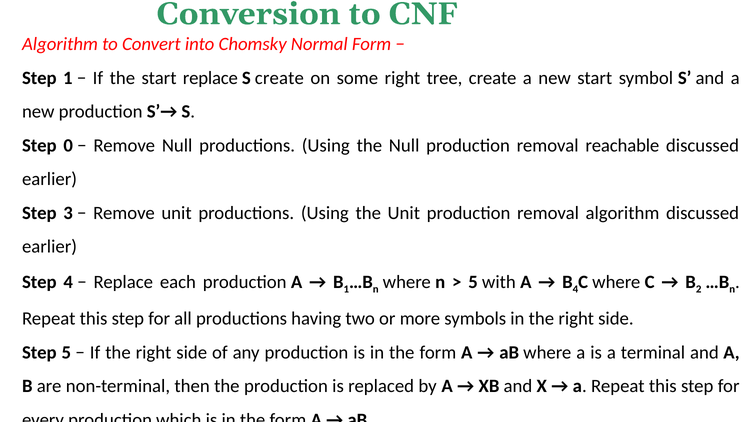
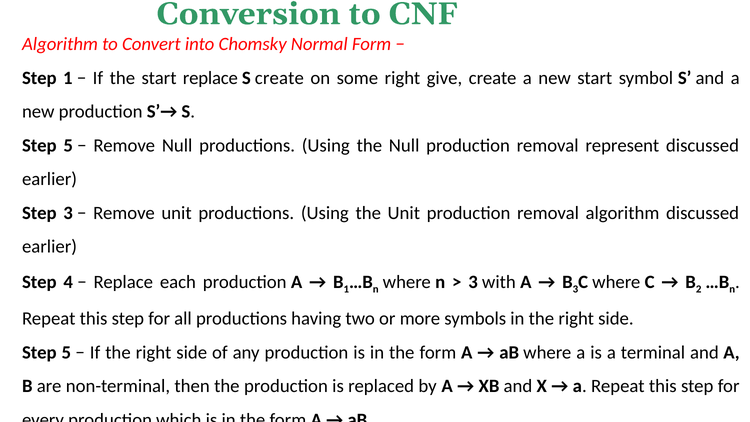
tree: tree -> give
0 at (68, 145): 0 -> 5
reachable: reachable -> represent
5 at (473, 282): 5 -> 3
B 4: 4 -> 3
